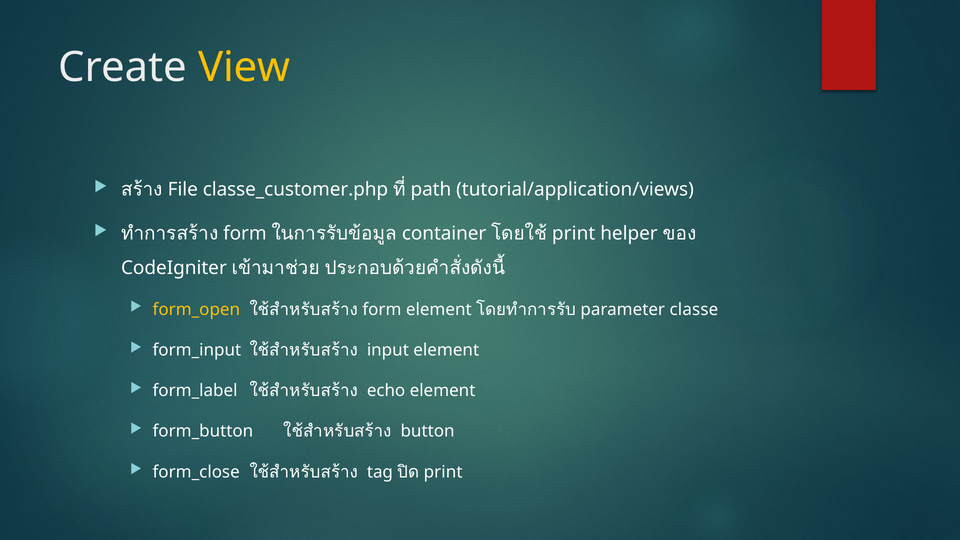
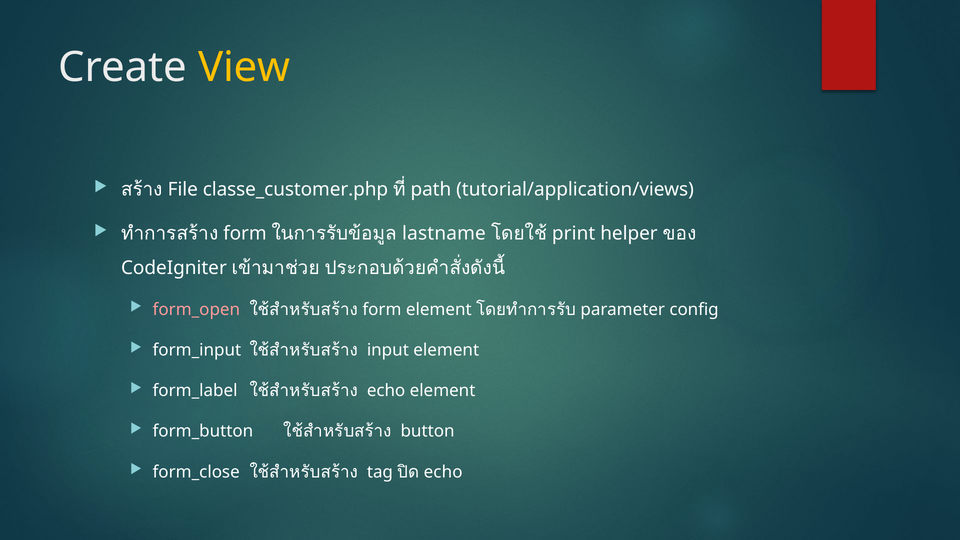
container: container -> lastname
form_open colour: yellow -> pink
classe: classe -> config
print at (443, 472): print -> echo
